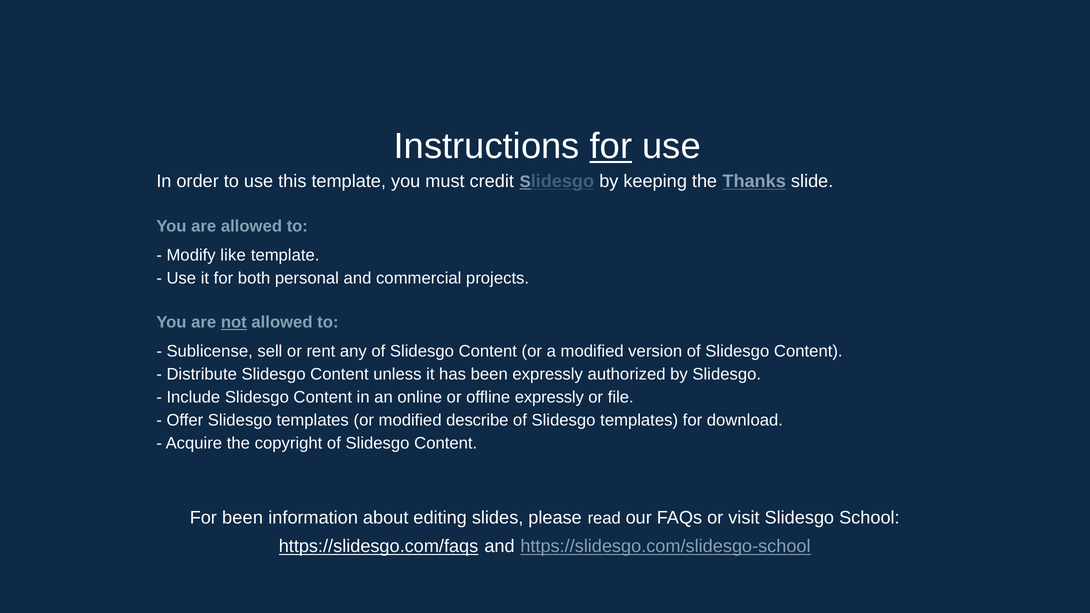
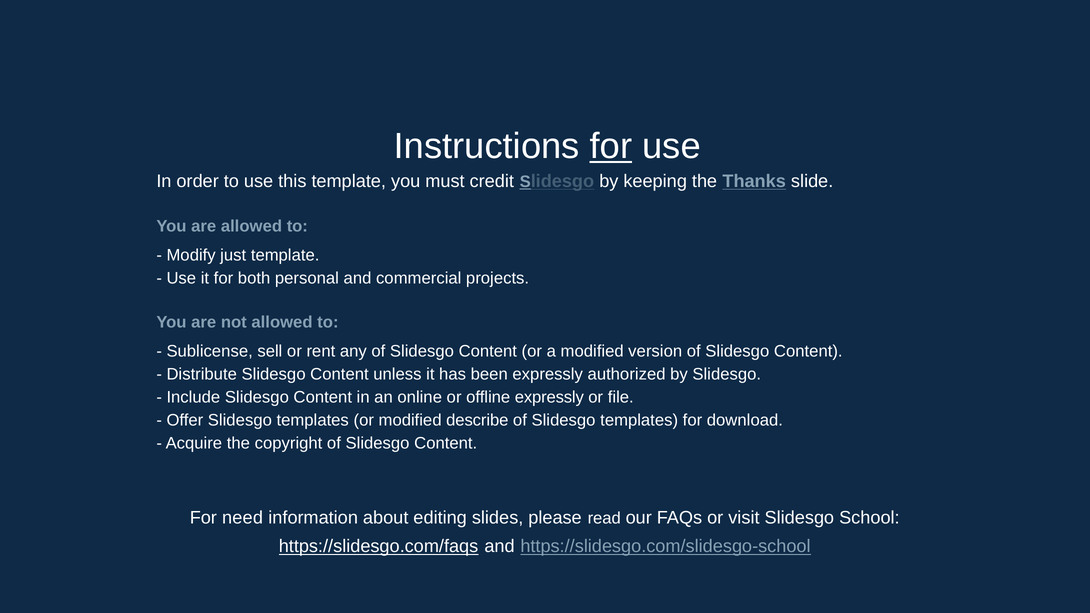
like: like -> just
not underline: present -> none
For been: been -> need
